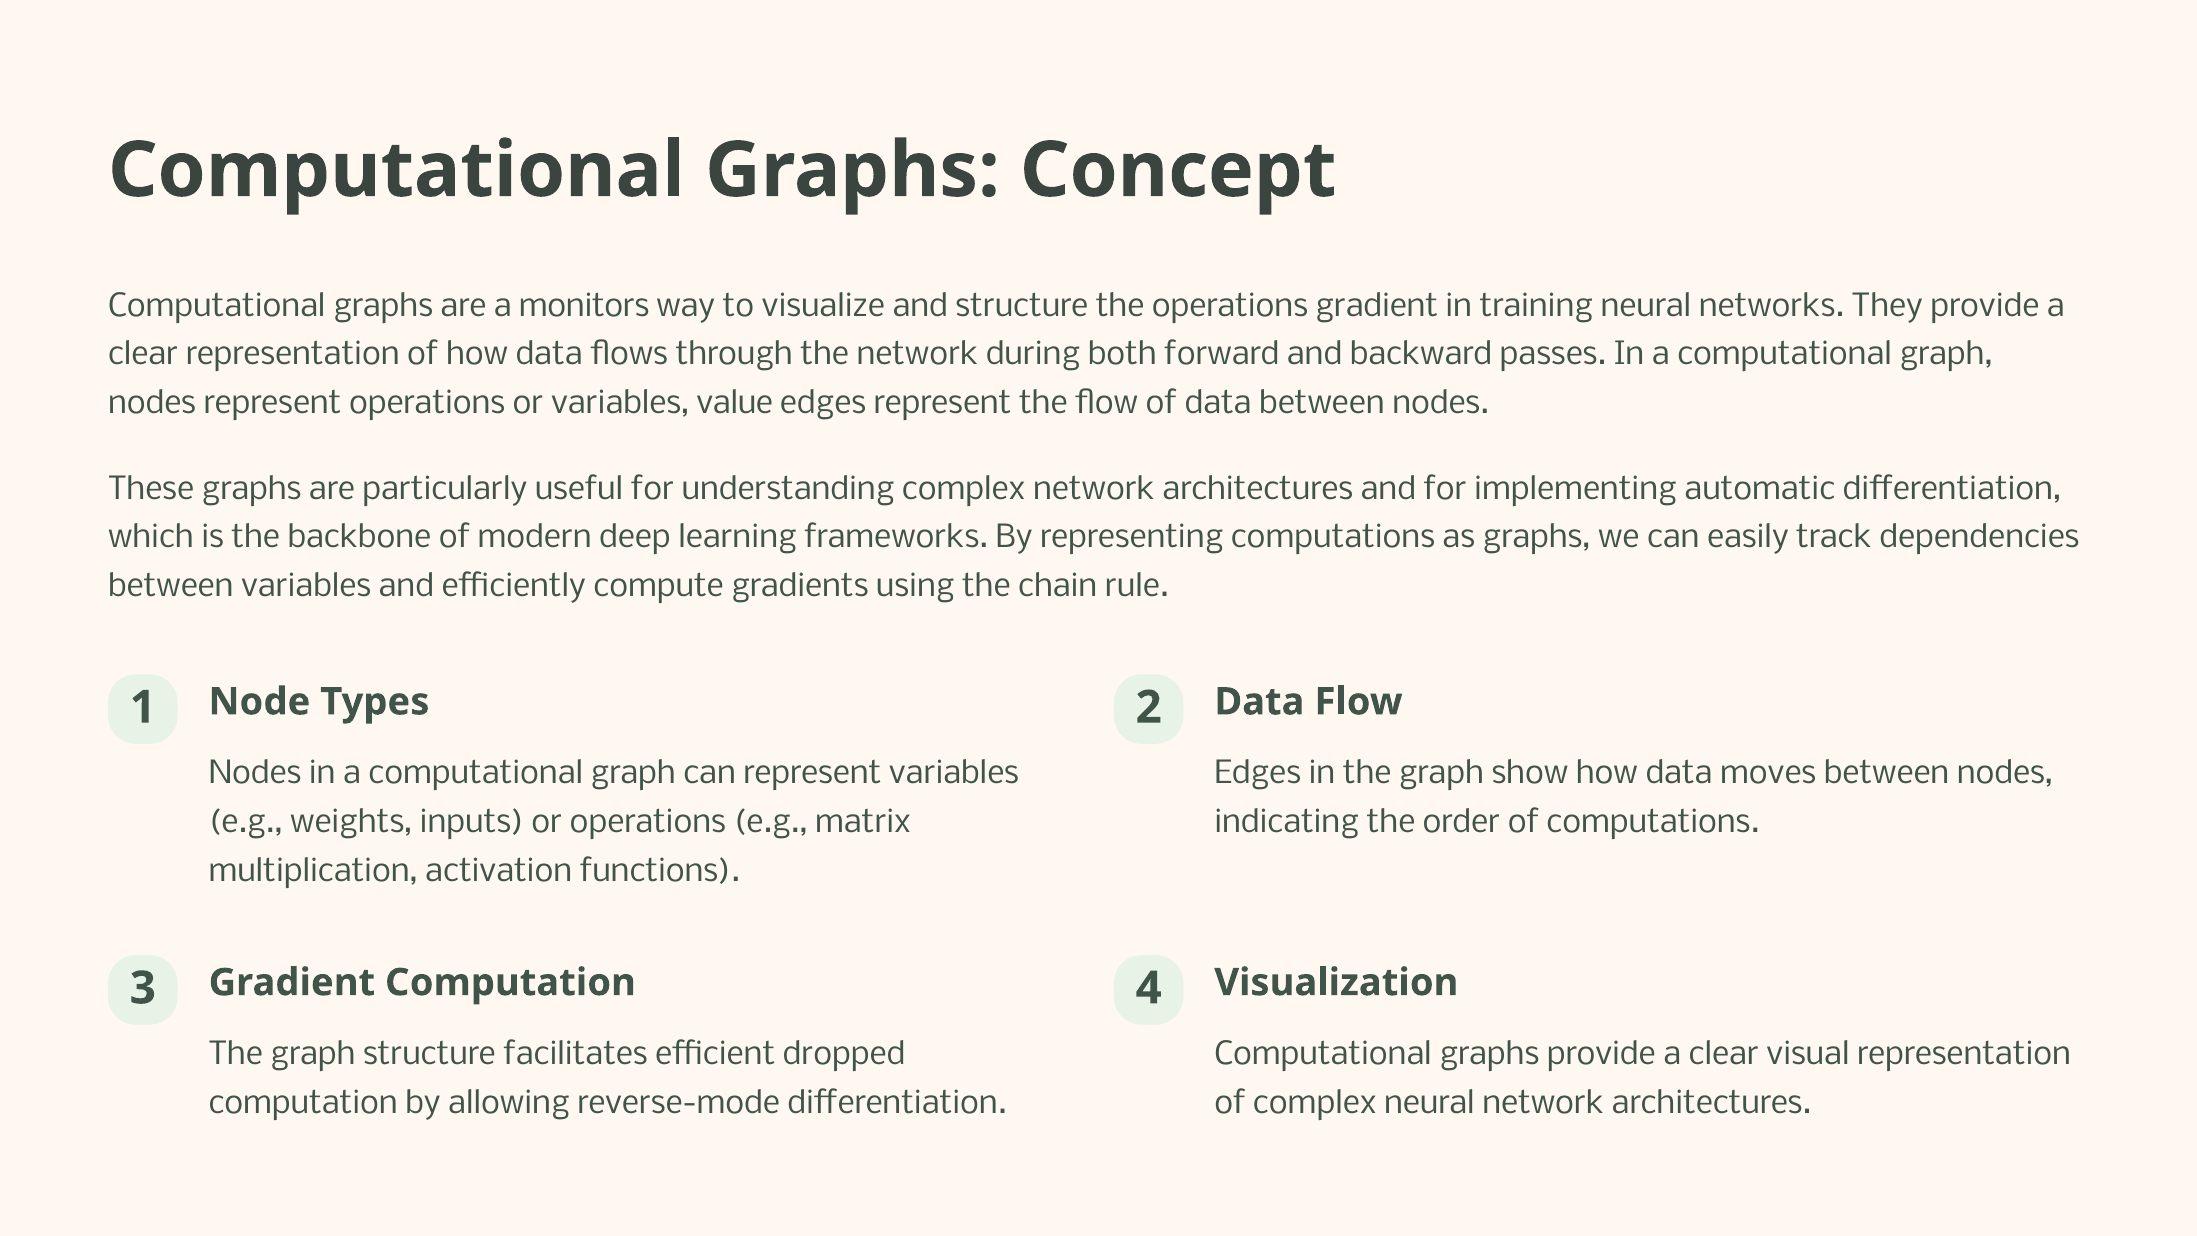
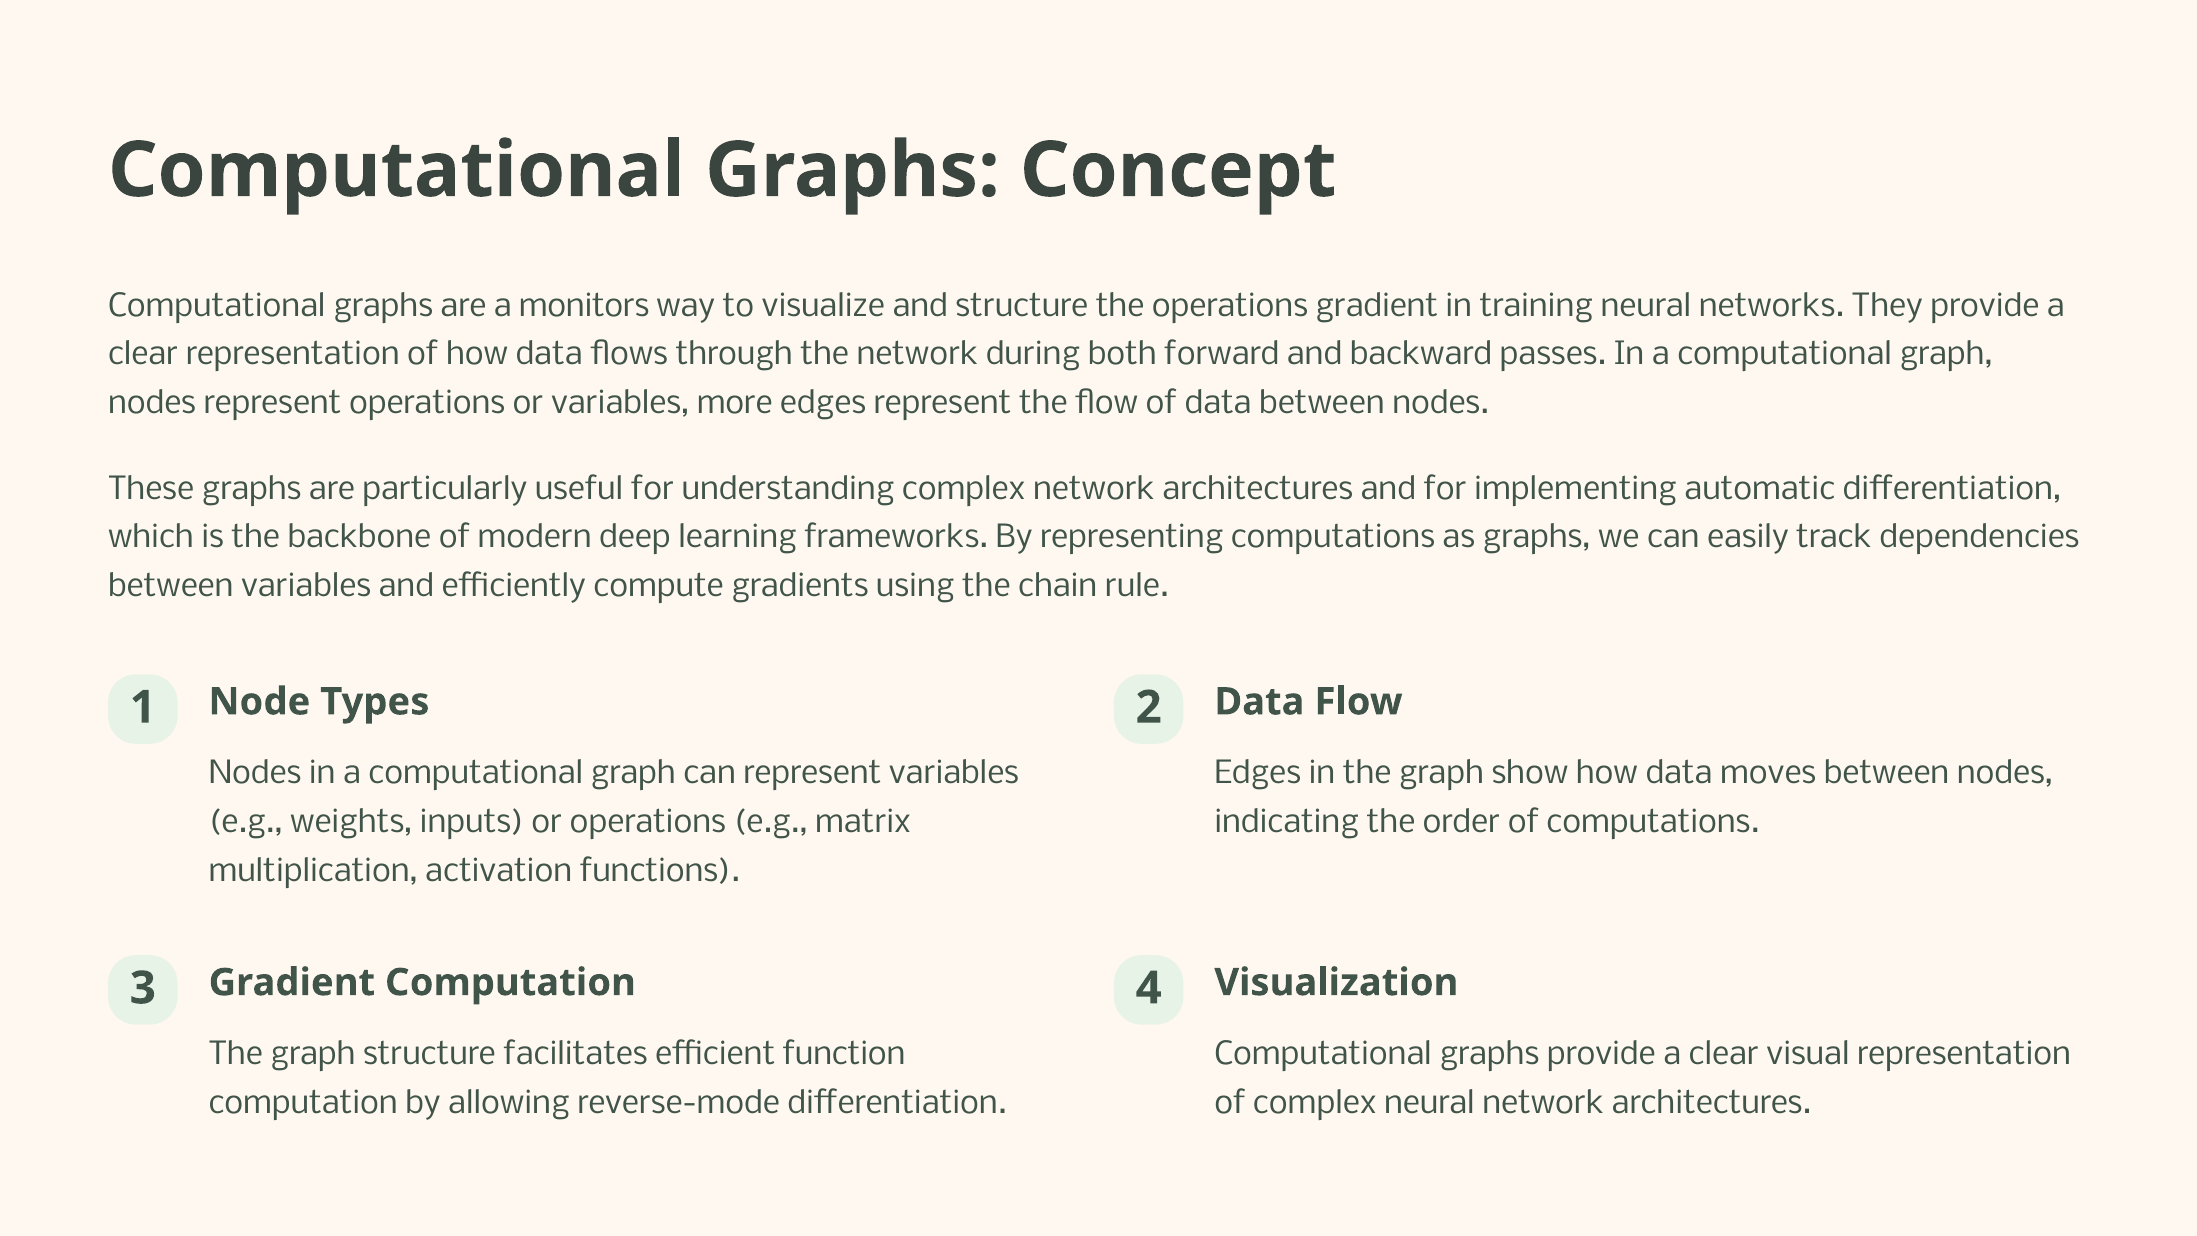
value: value -> more
dropped: dropped -> function
